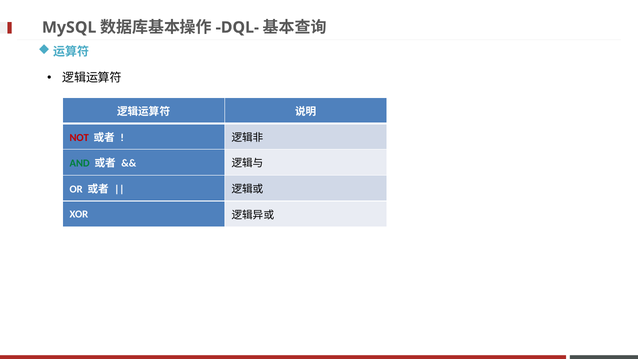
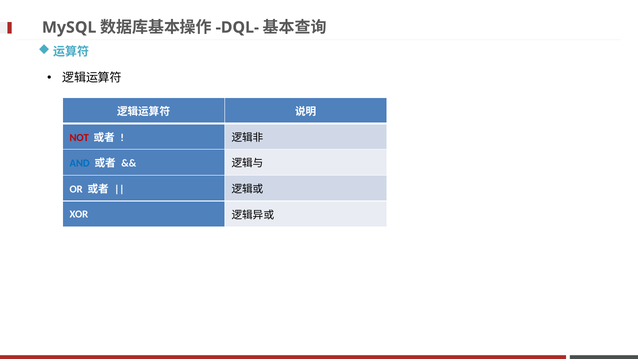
AND colour: green -> blue
